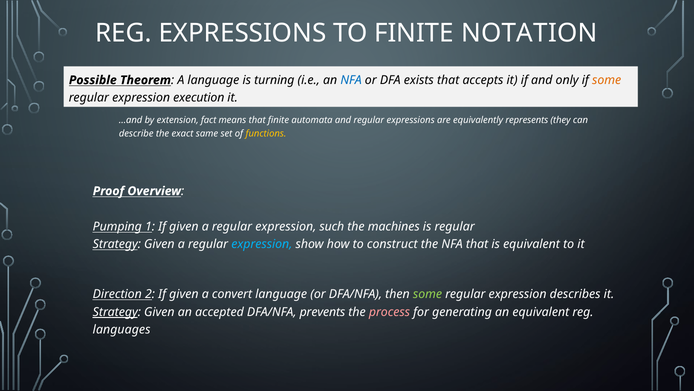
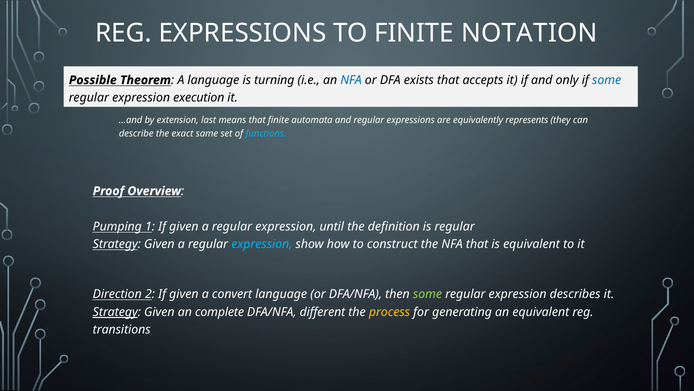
some at (607, 80) colour: orange -> blue
fact: fact -> last
functions colour: yellow -> light blue
such: such -> until
machines: machines -> definition
accepted: accepted -> complete
prevents: prevents -> different
process colour: pink -> yellow
languages: languages -> transitions
